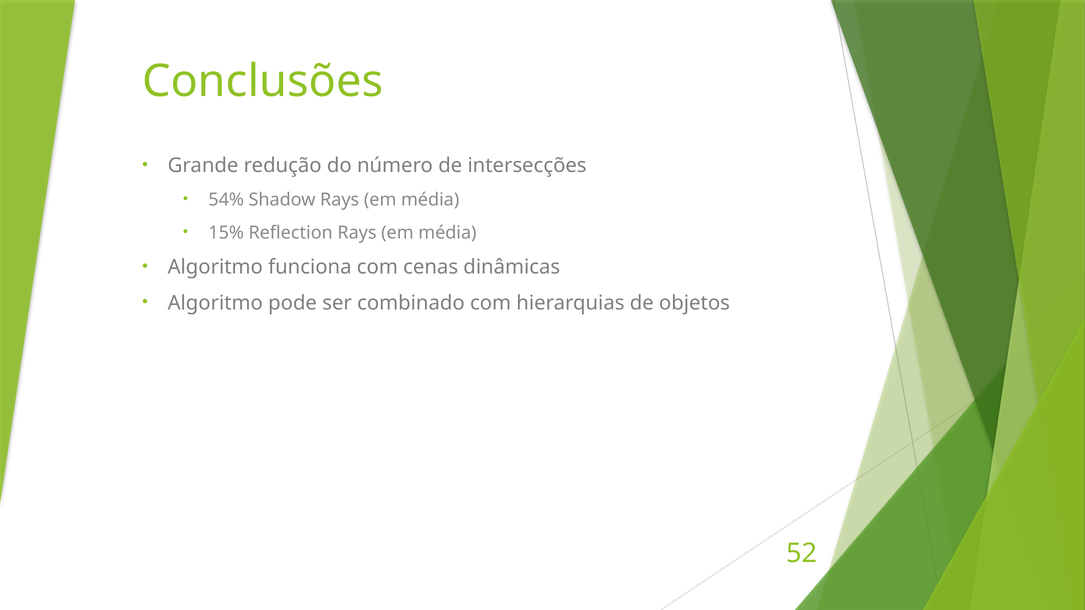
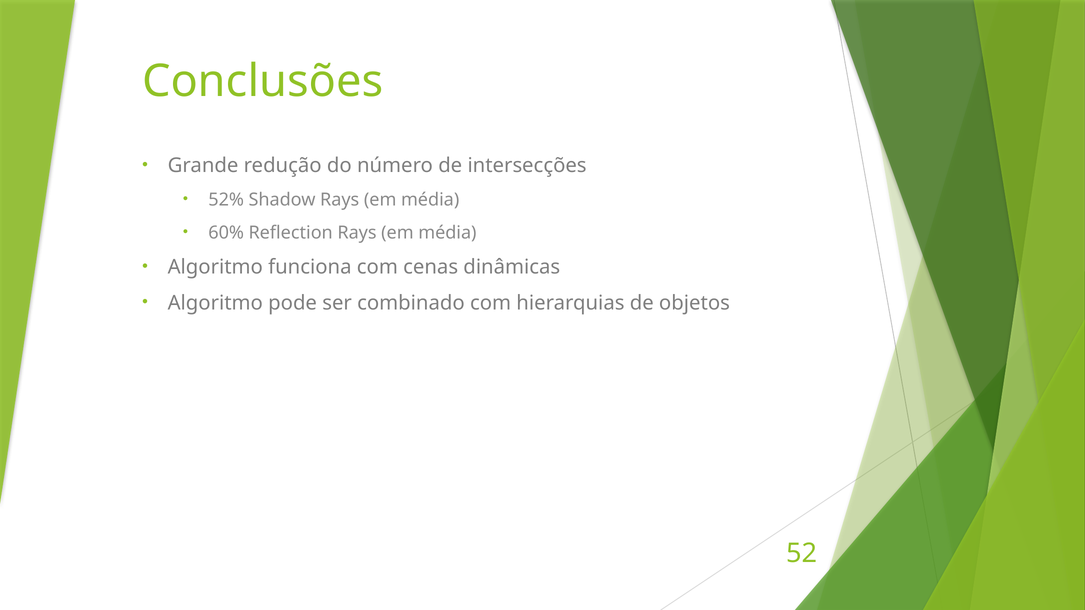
54%: 54% -> 52%
15%: 15% -> 60%
